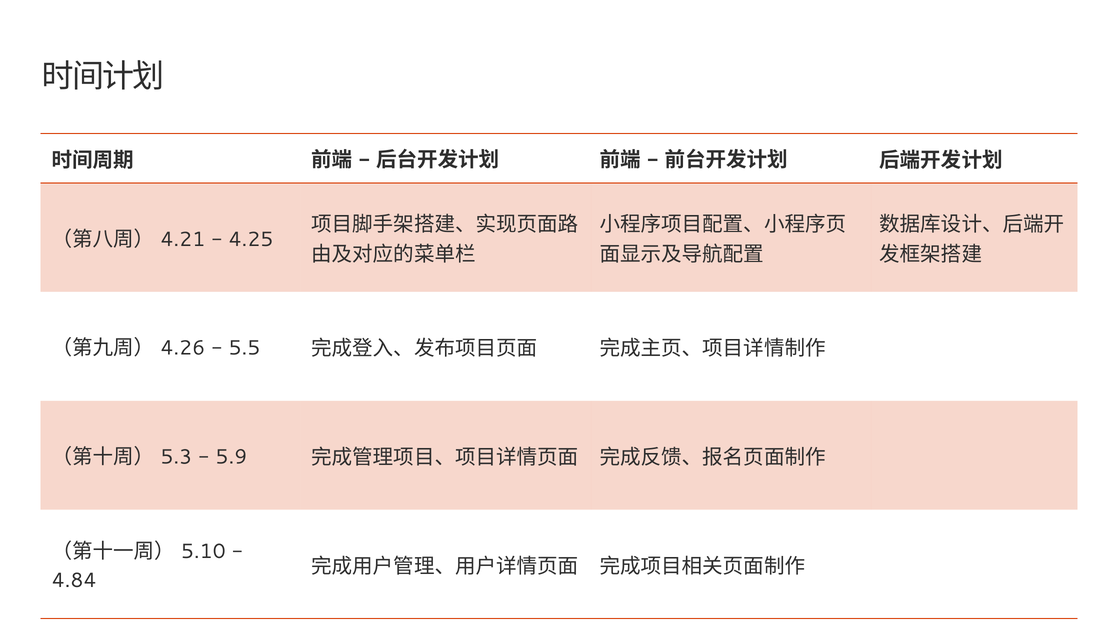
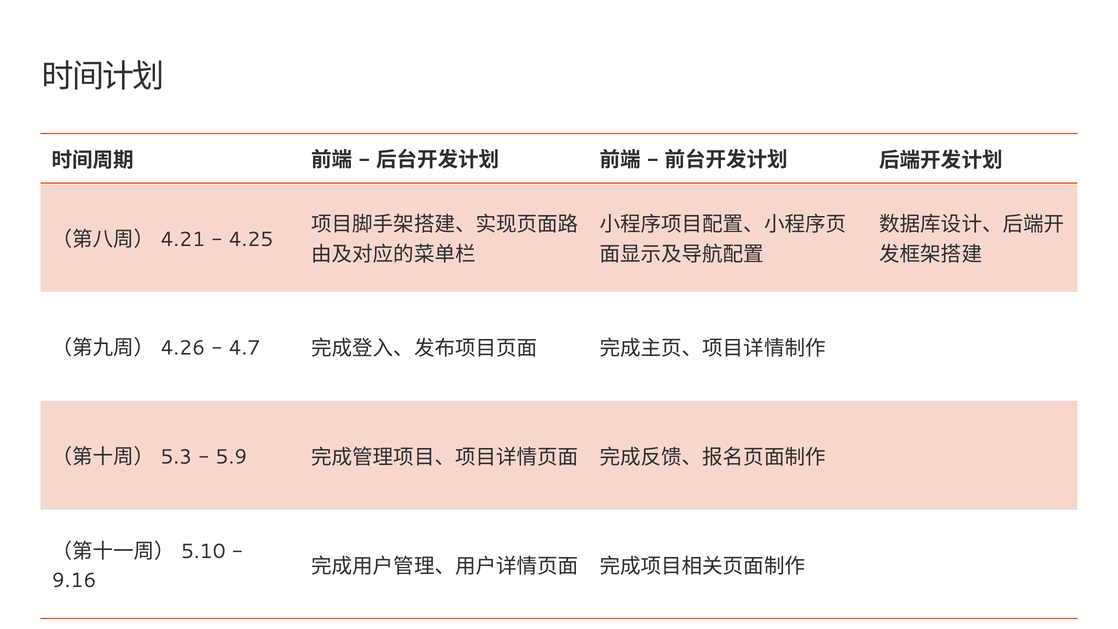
5.5: 5.5 -> 4.7
4.84: 4.84 -> 9.16
